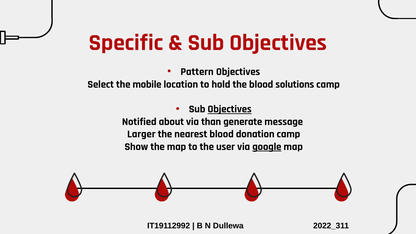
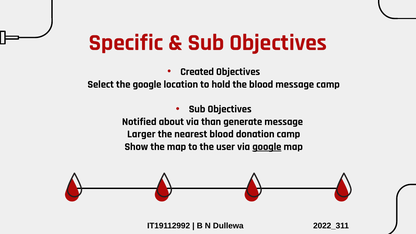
Pattern: Pattern -> Created
the mobile: mobile -> google
blood solutions: solutions -> message
Objectives at (230, 109) underline: present -> none
